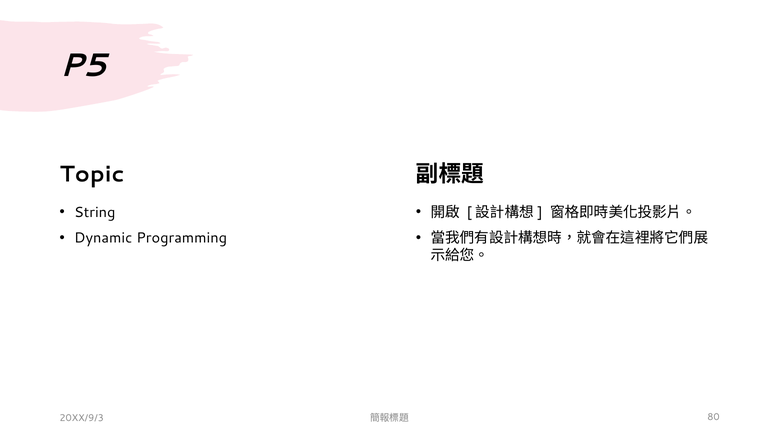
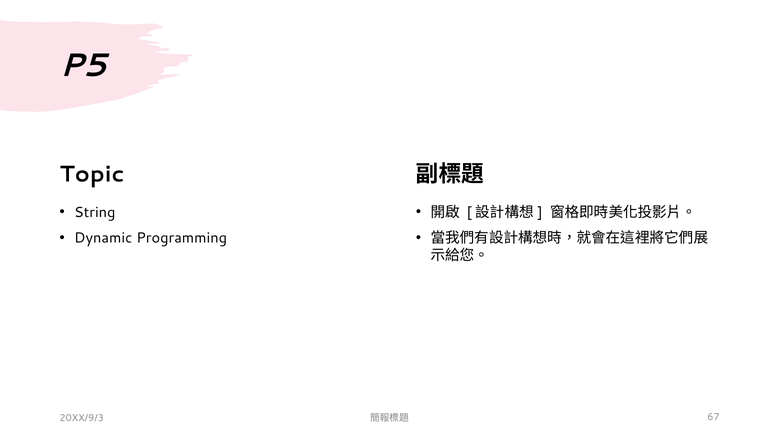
80: 80 -> 67
